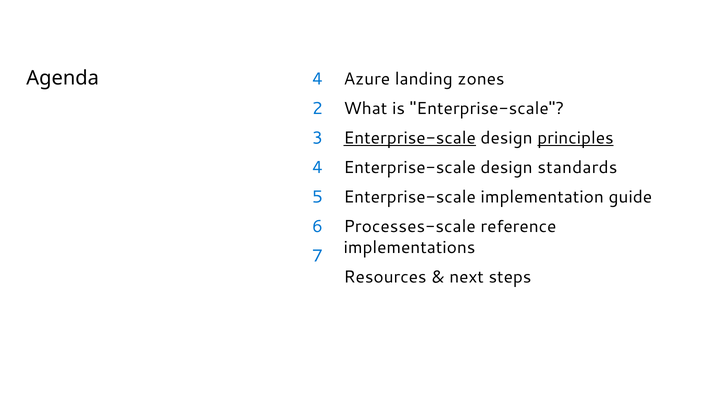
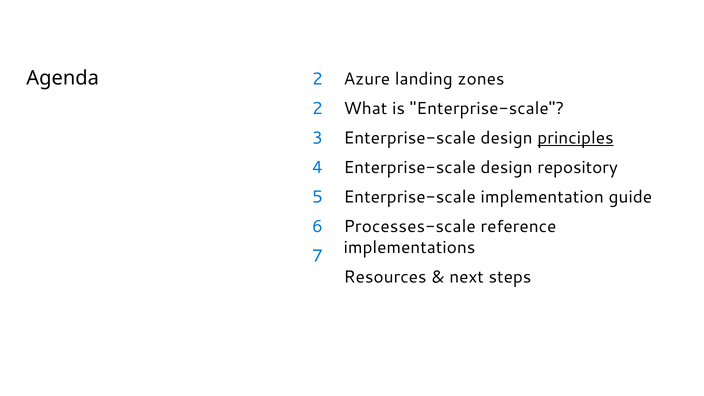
Agenda 4: 4 -> 2
Enterprise-scale at (410, 138) underline: present -> none
standards: standards -> repository
